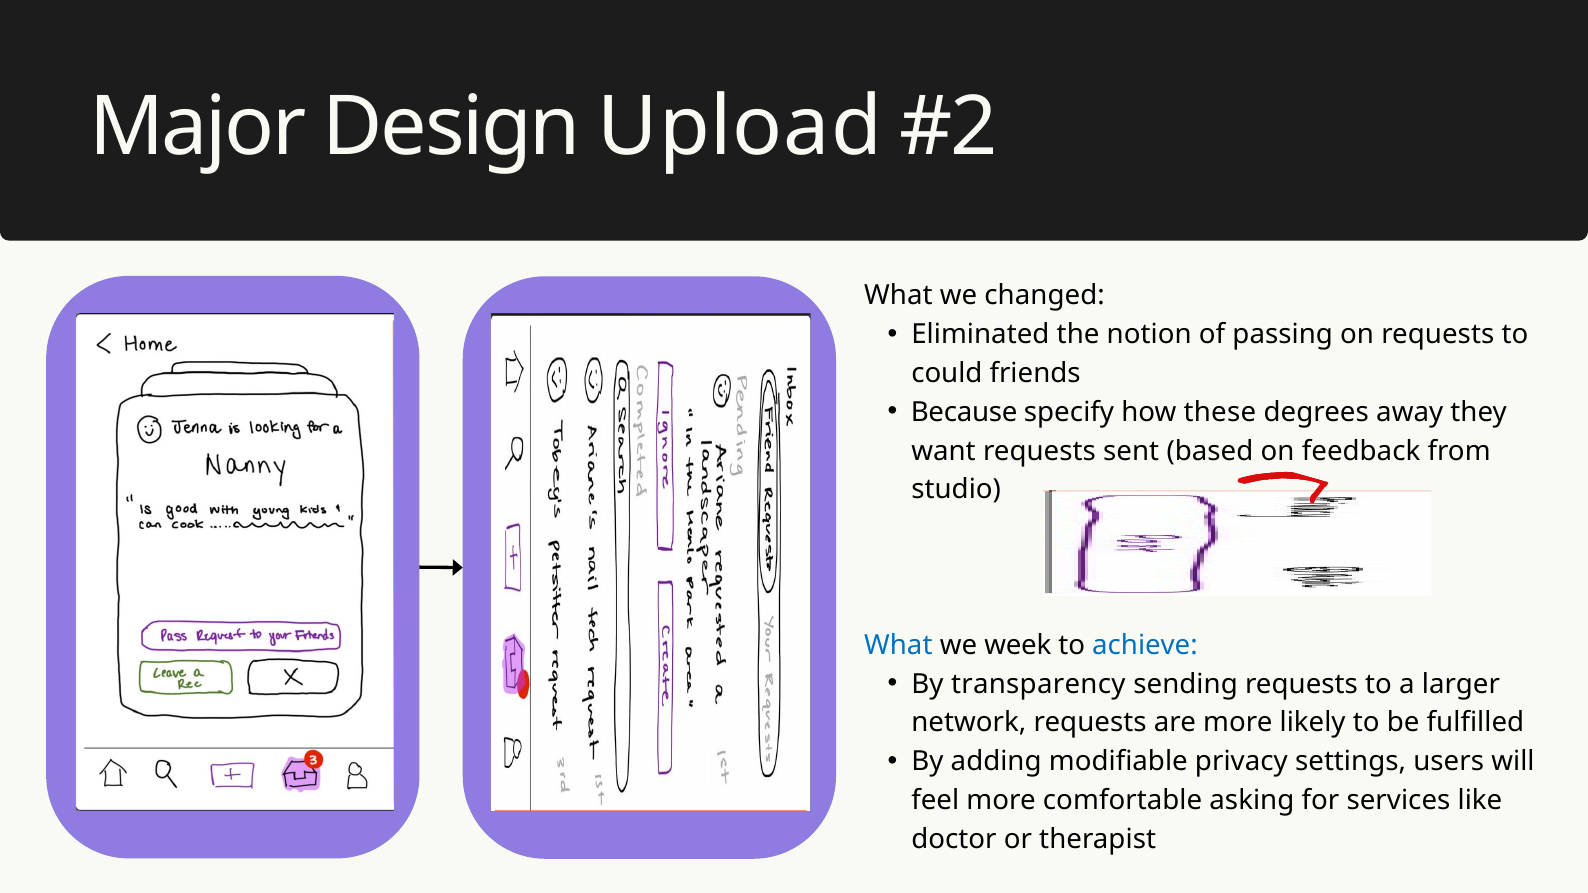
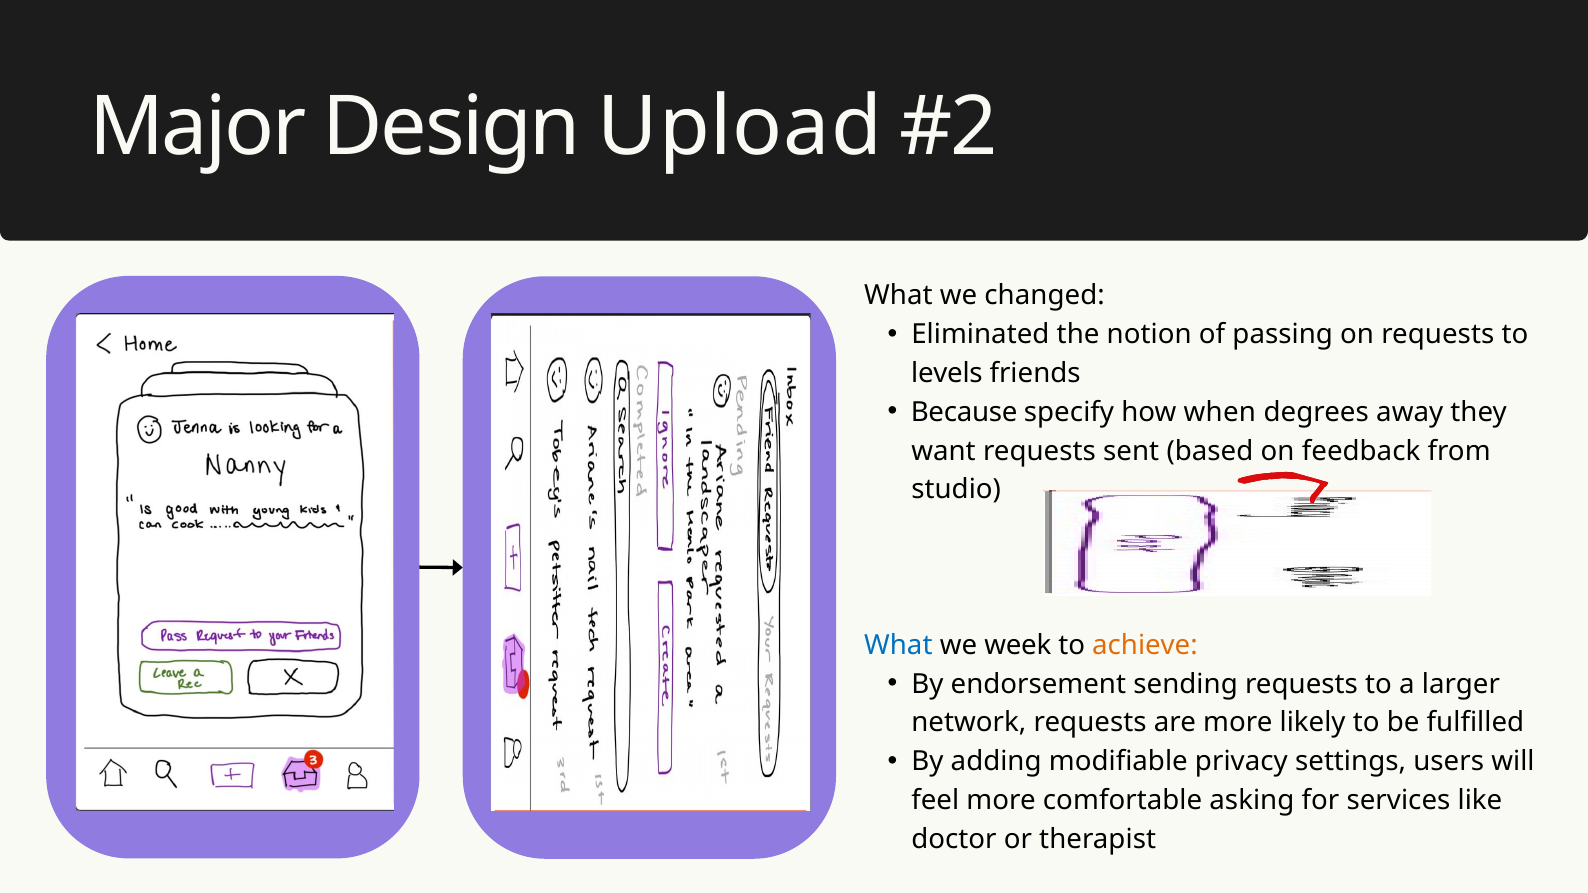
could: could -> levels
these: these -> when
achieve colour: blue -> orange
transparency: transparency -> endorsement
